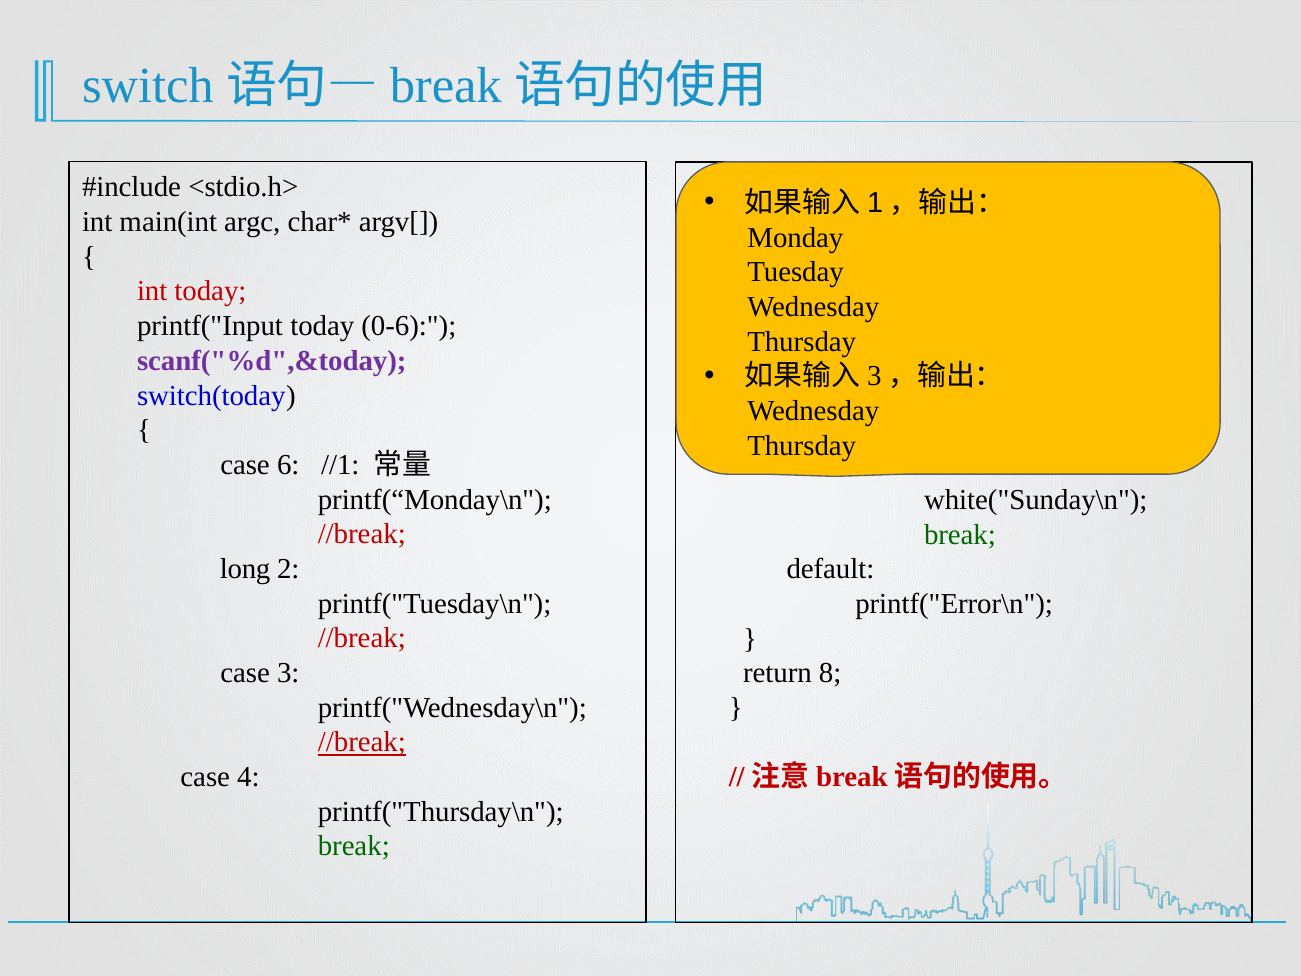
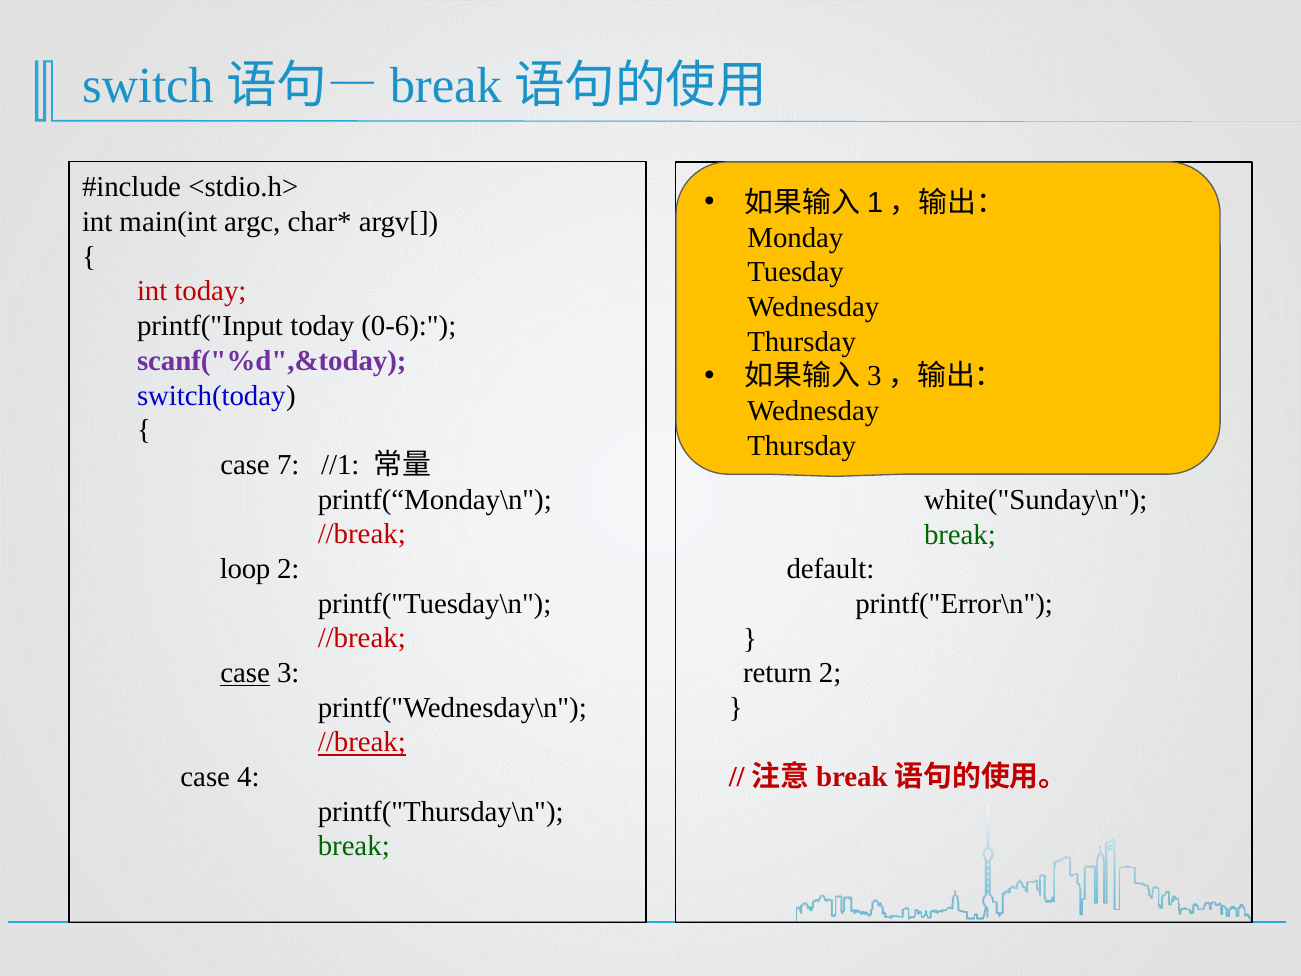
6 at (288, 465): 6 -> 7
long: long -> loop
case at (245, 673) underline: none -> present
return 8: 8 -> 2
